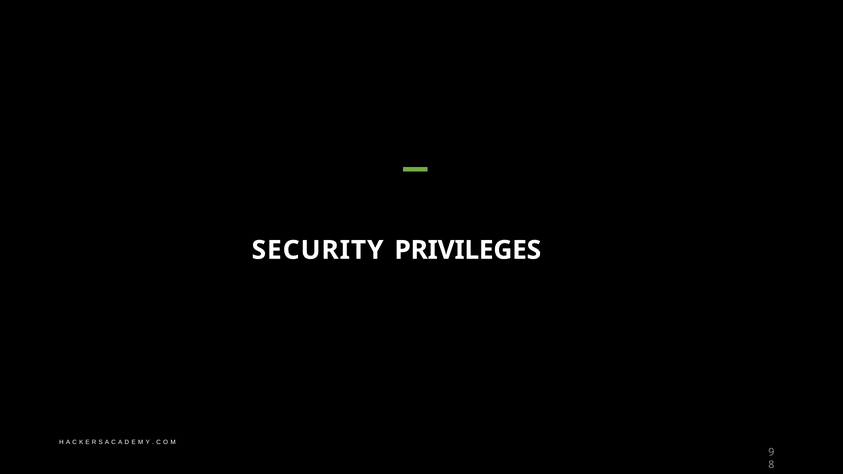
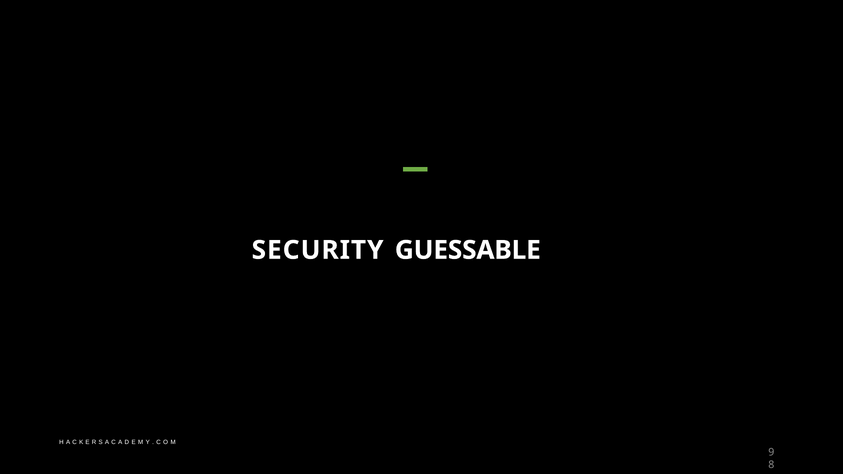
PRIVILEGES: PRIVILEGES -> GUESSABLE
